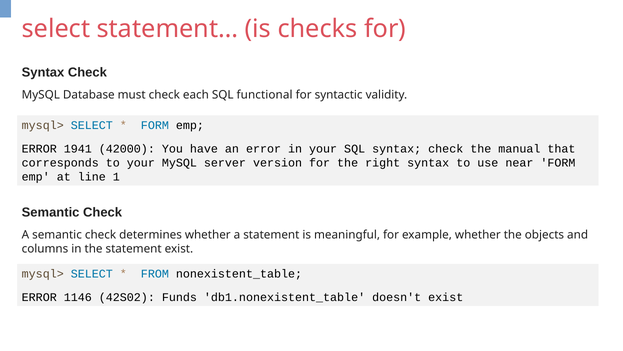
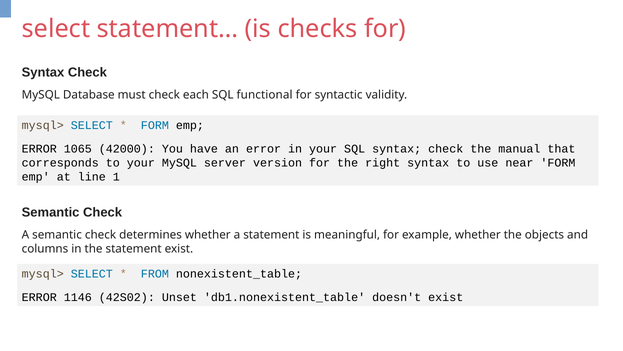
1941: 1941 -> 1065
Funds: Funds -> Unset
